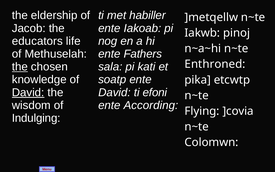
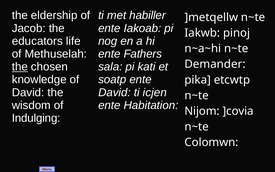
Enthroned: Enthroned -> Demander
David at (28, 92) underline: present -> none
efoni: efoni -> icjen
According: According -> Habitation
Flying: Flying -> Nijom
